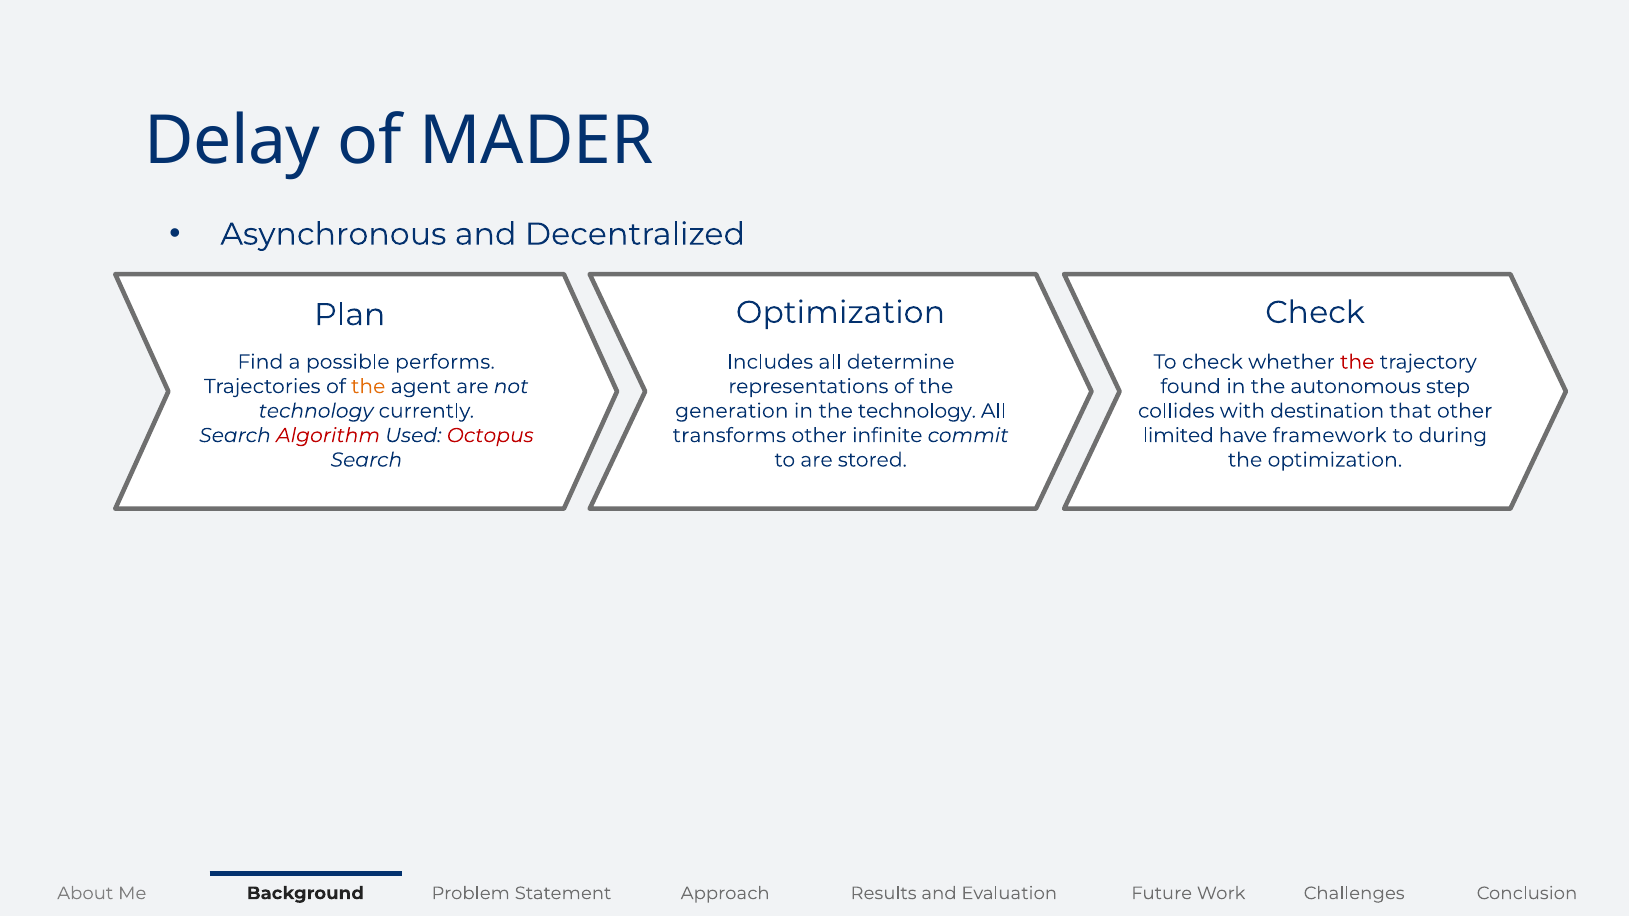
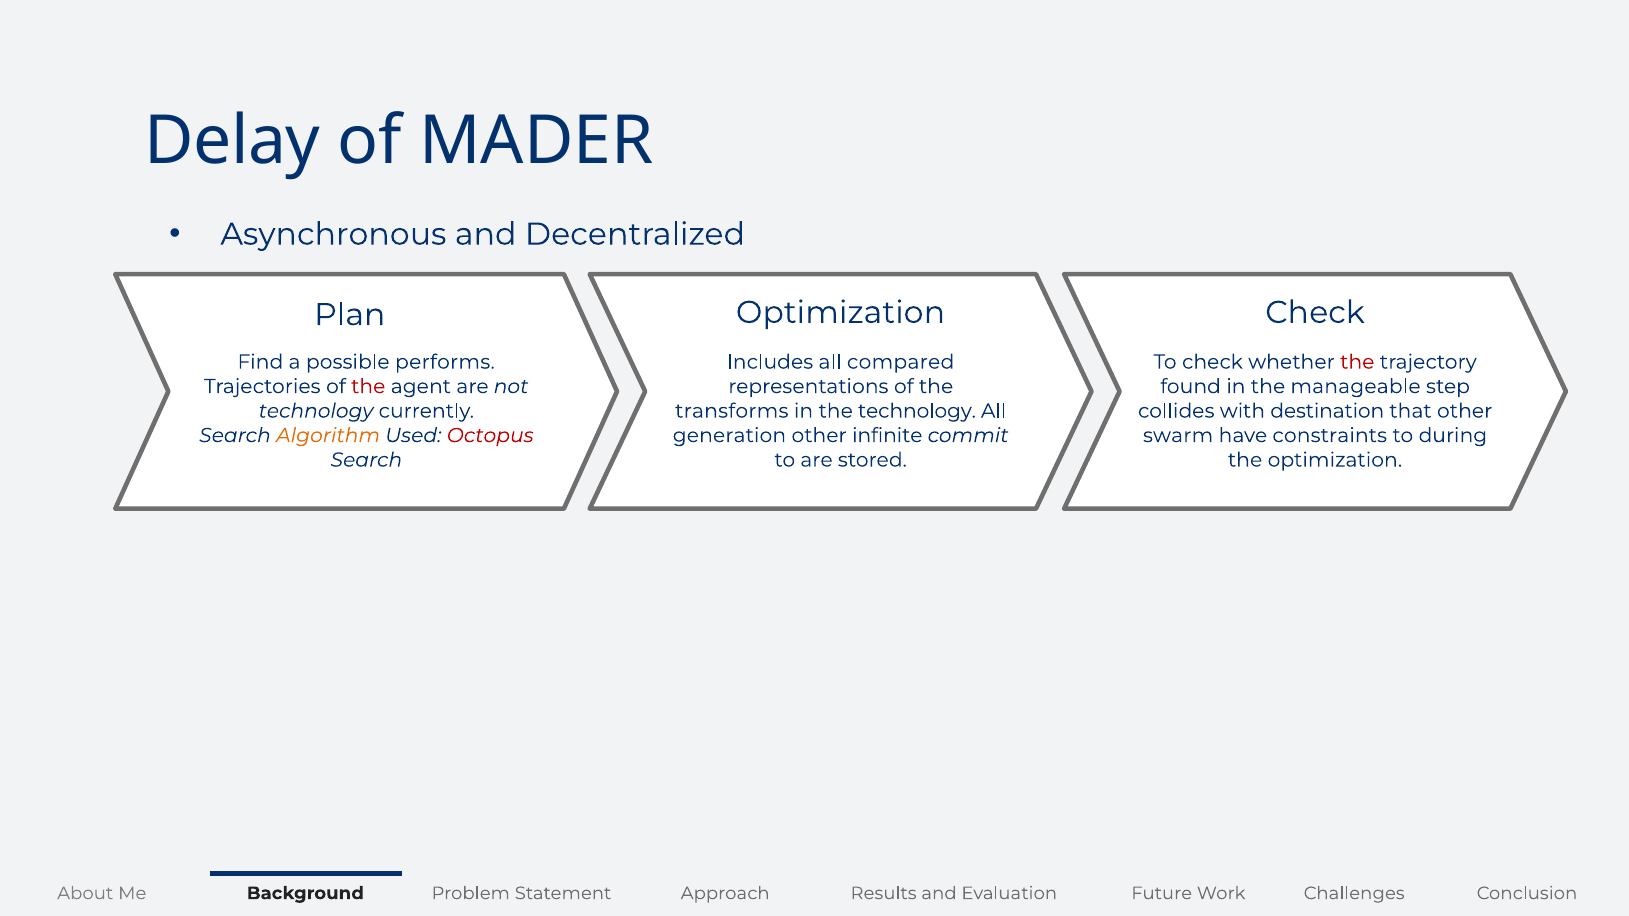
determine: determine -> compared
the at (368, 387) colour: orange -> red
autonomous: autonomous -> manageable
generation: generation -> transforms
Algorithm colour: red -> orange
transforms: transforms -> generation
limited: limited -> swarm
framework: framework -> constraints
